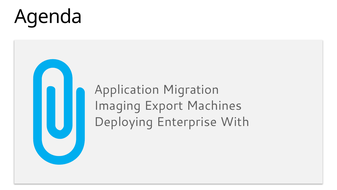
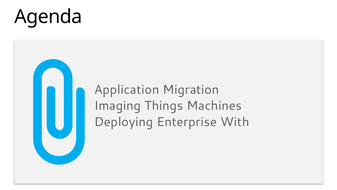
Export: Export -> Things
